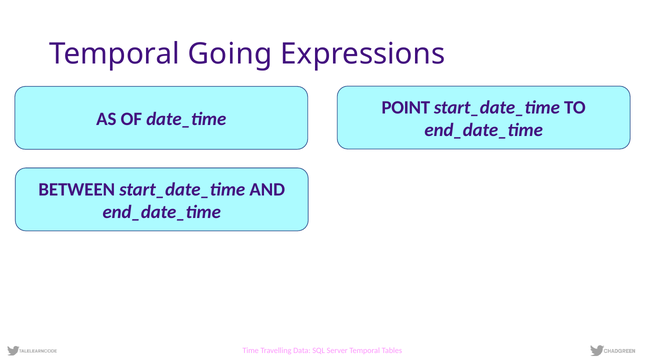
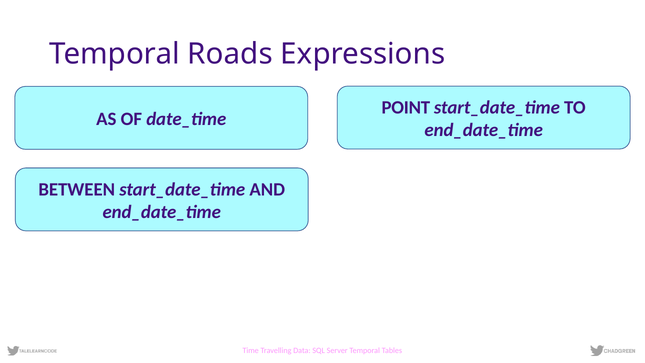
Going: Going -> Roads
